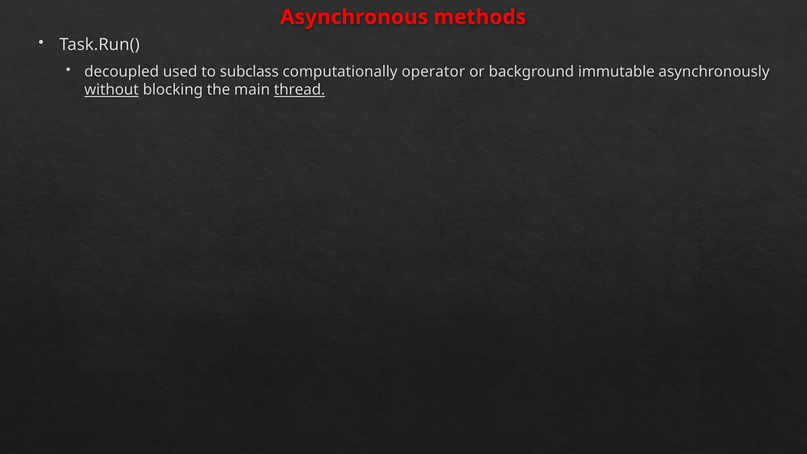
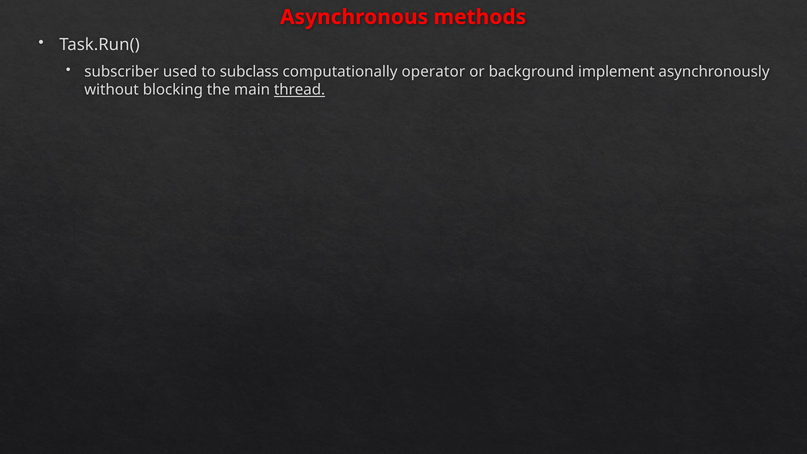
decoupled: decoupled -> subscriber
immutable: immutable -> implement
without underline: present -> none
